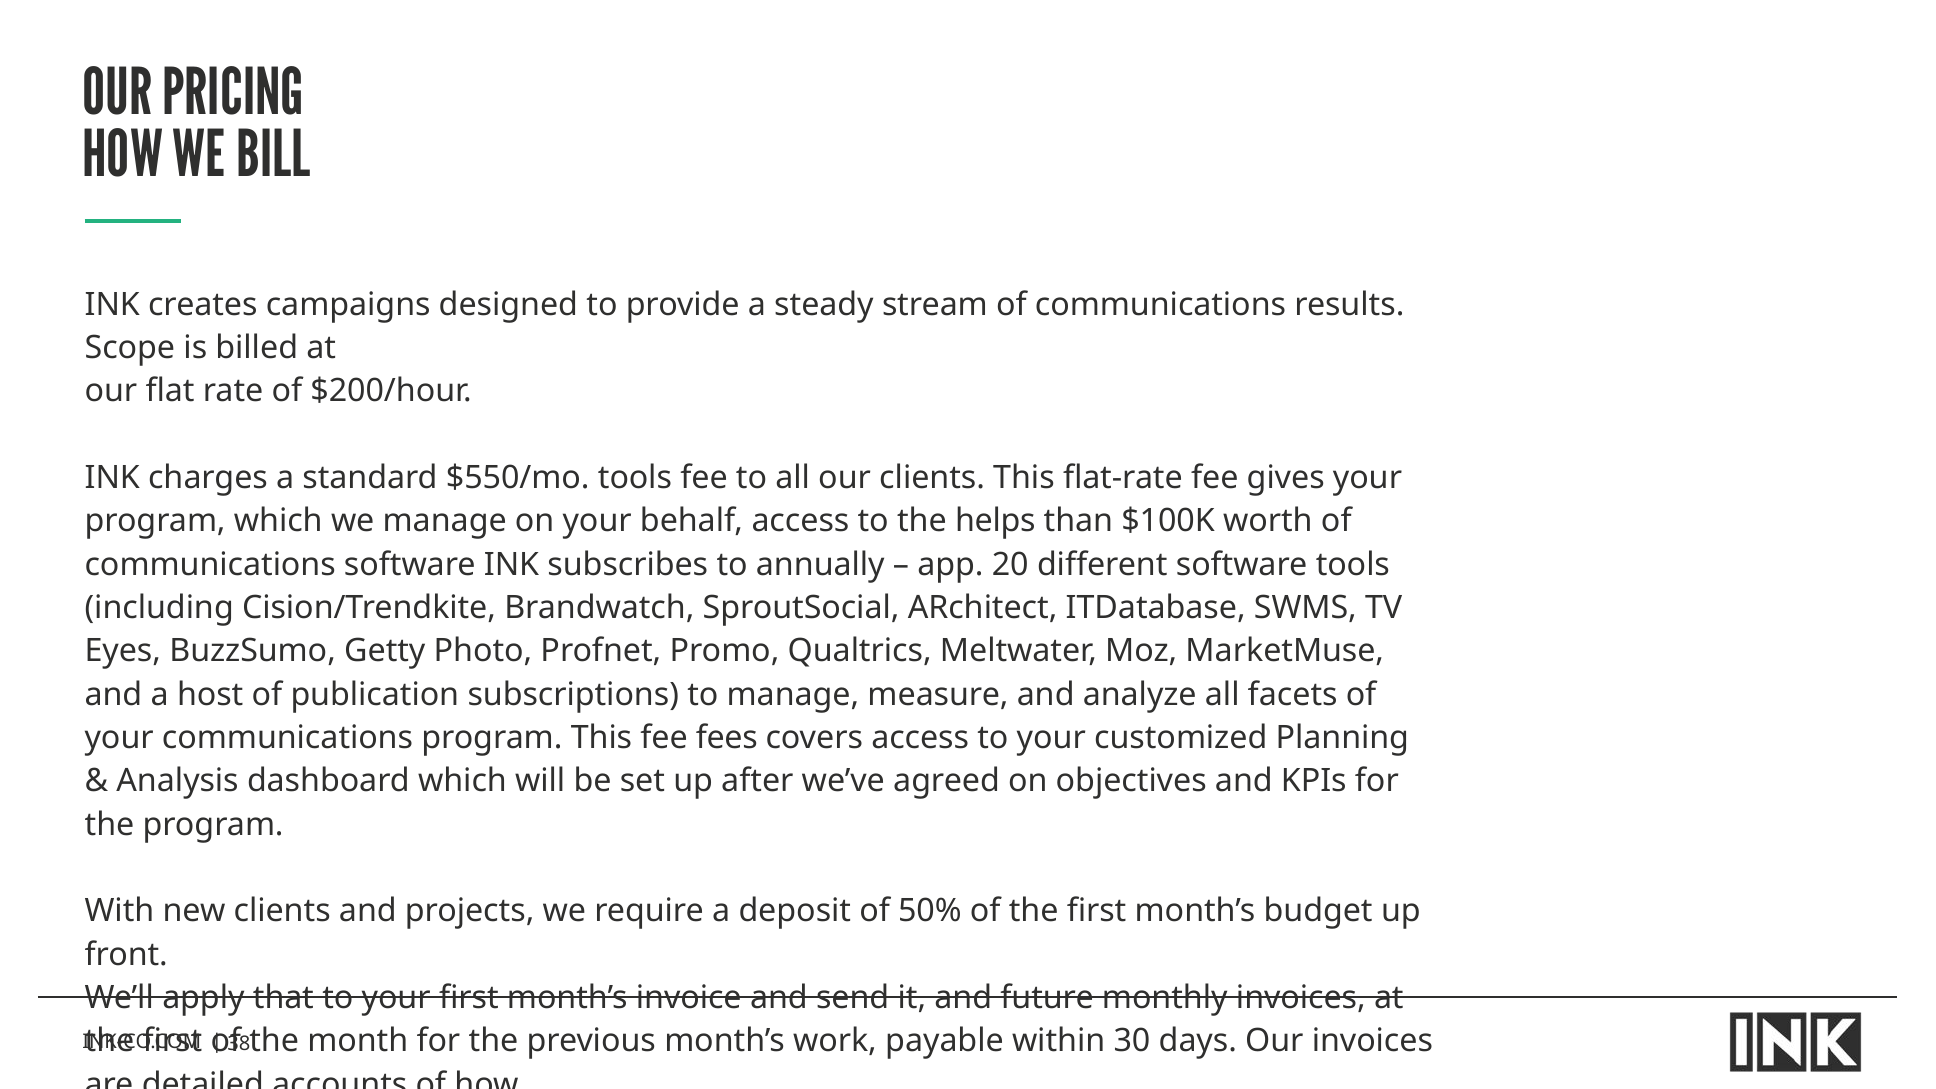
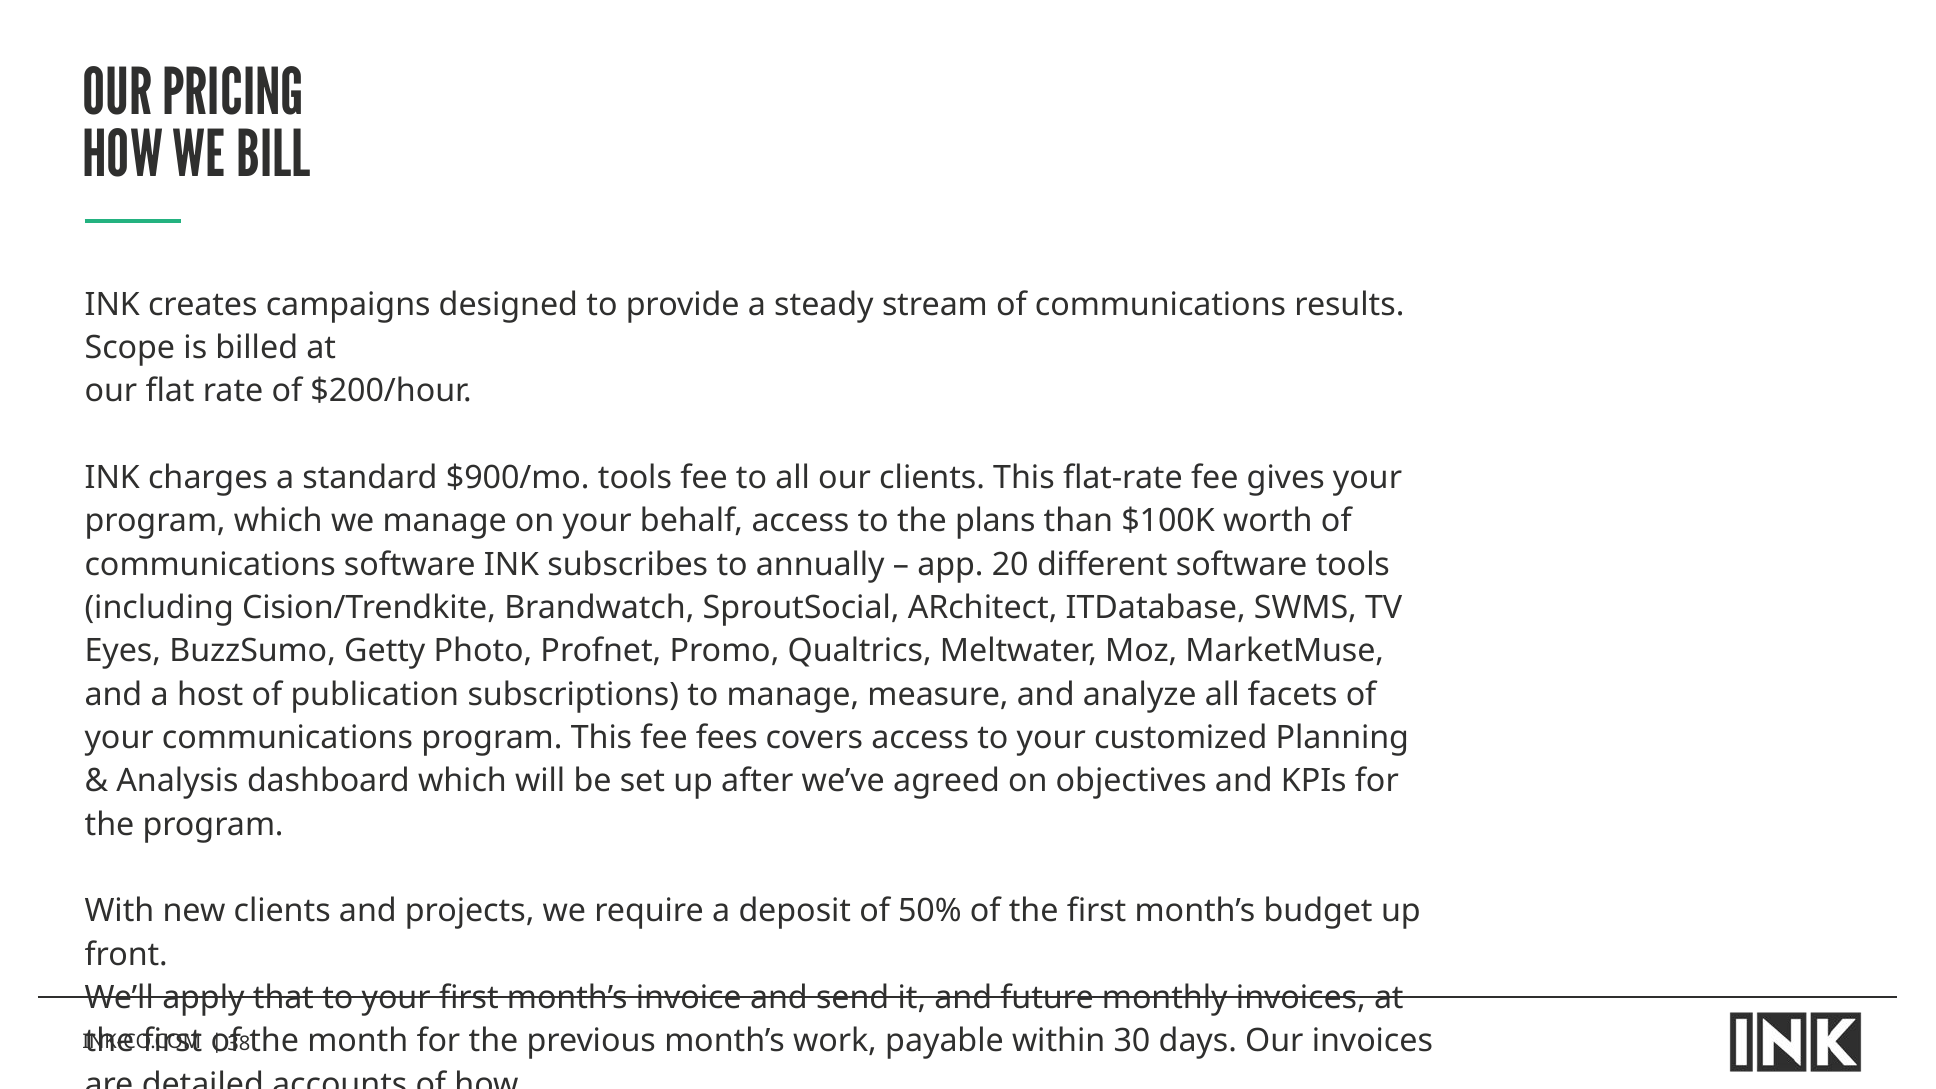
$550/mo: $550/mo -> $900/mo
helps: helps -> plans
